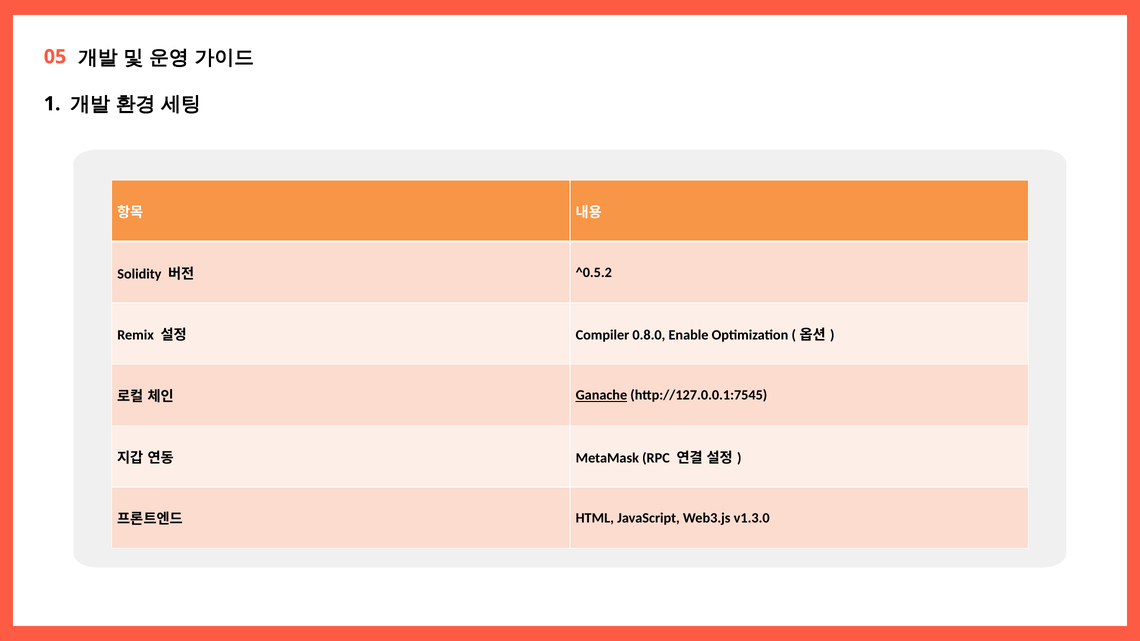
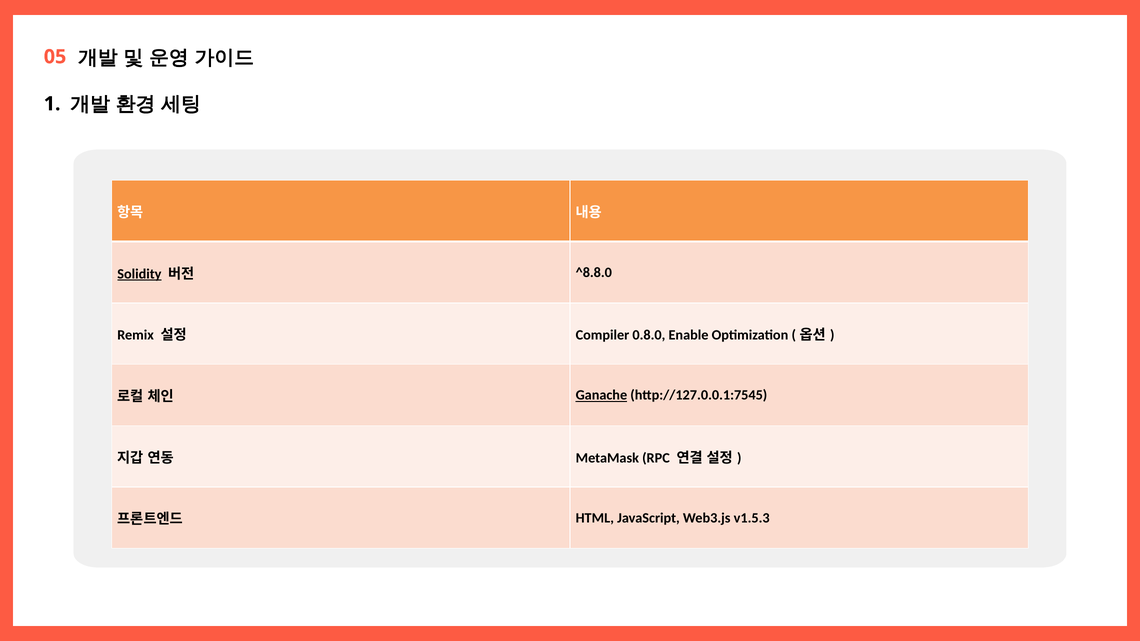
Solidity underline: none -> present
^0.5.2: ^0.5.2 -> ^8.8.0
v1.3.0: v1.3.0 -> v1.5.3
